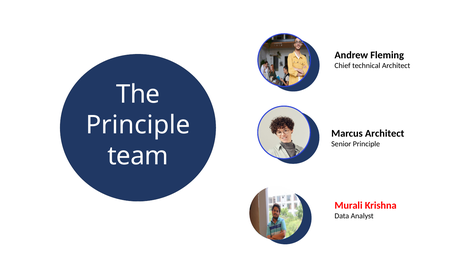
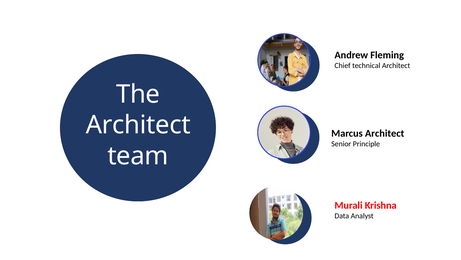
Principle at (138, 125): Principle -> Architect
